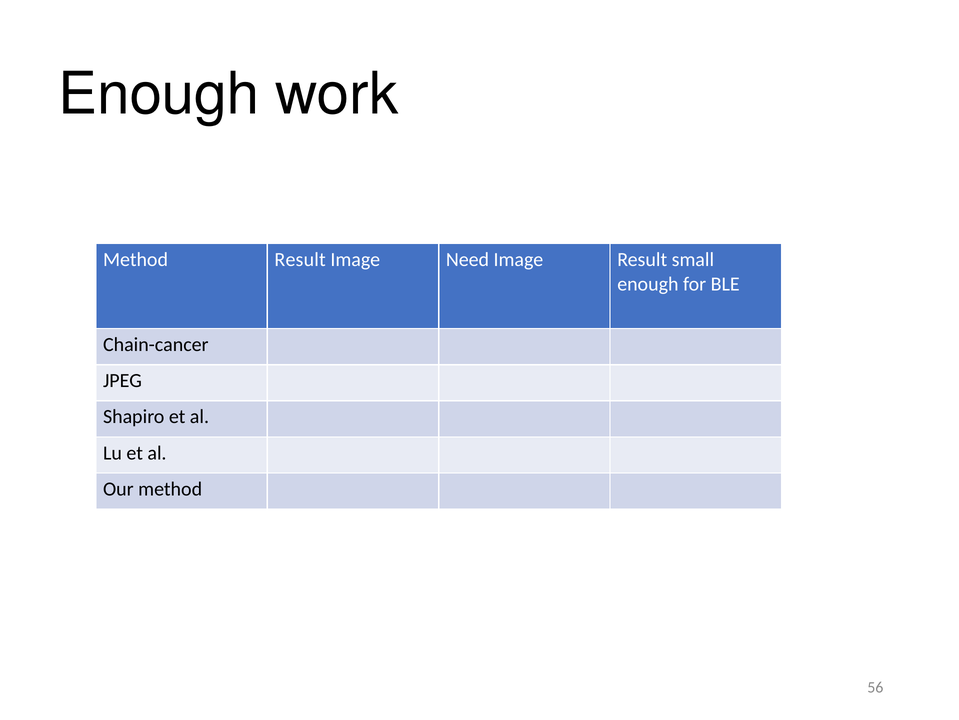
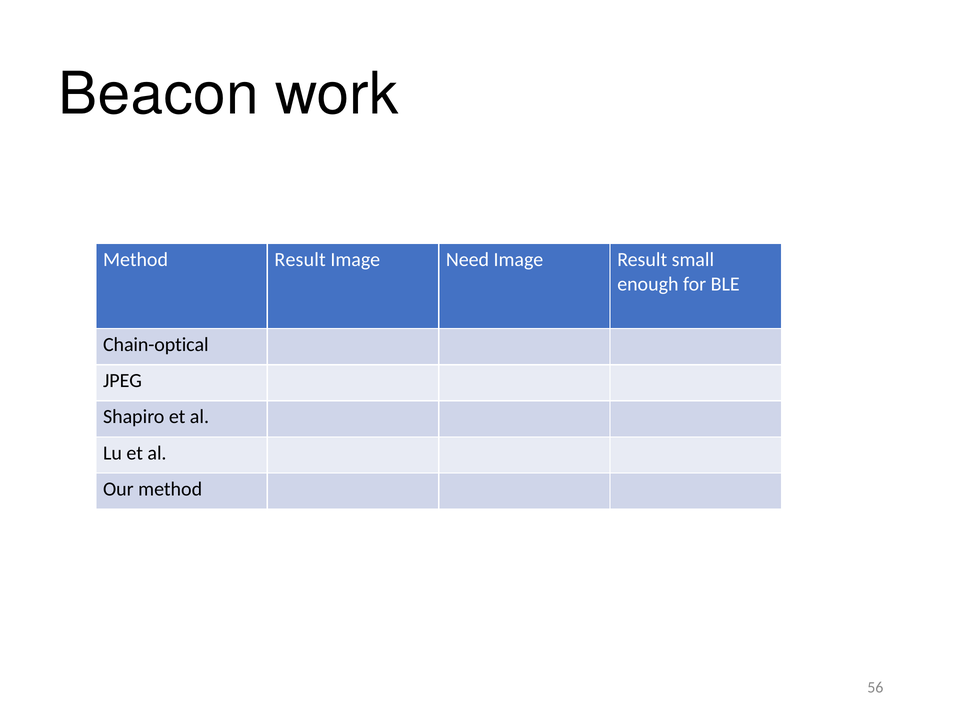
Enough at (159, 94): Enough -> Beacon
Chain-cancer: Chain-cancer -> Chain-optical
